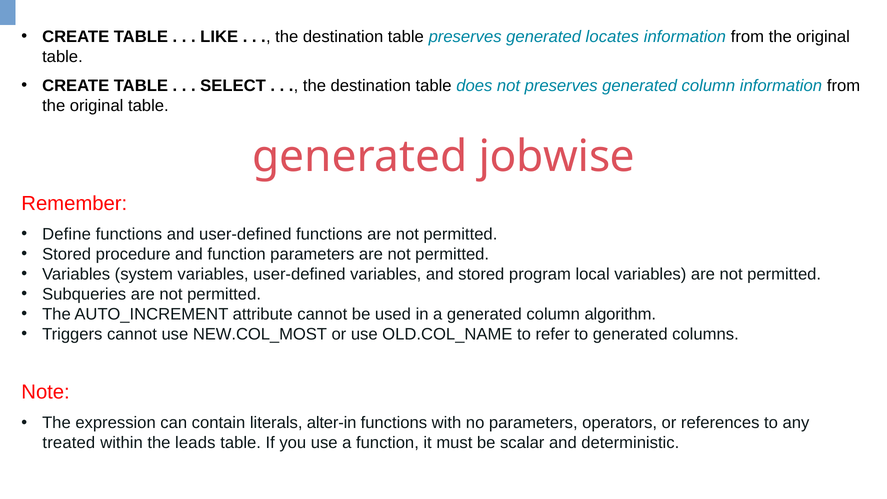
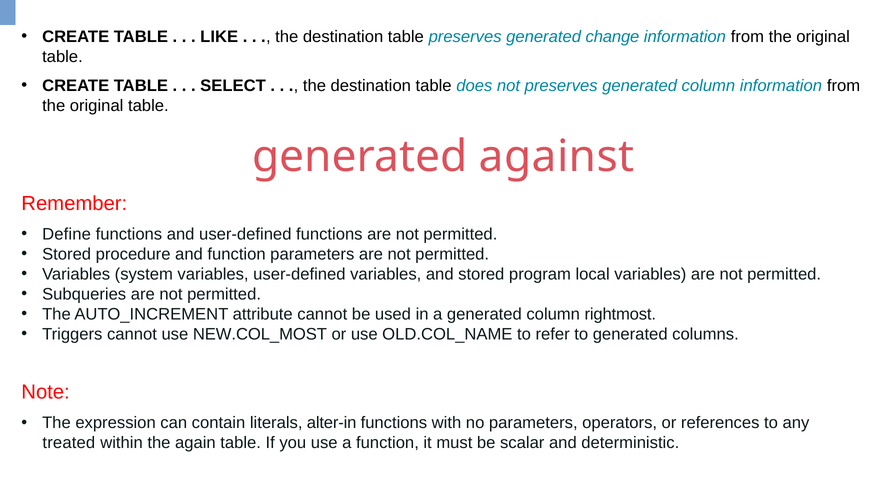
locates: locates -> change
jobwise: jobwise -> against
algorithm: algorithm -> rightmost
leads: leads -> again
